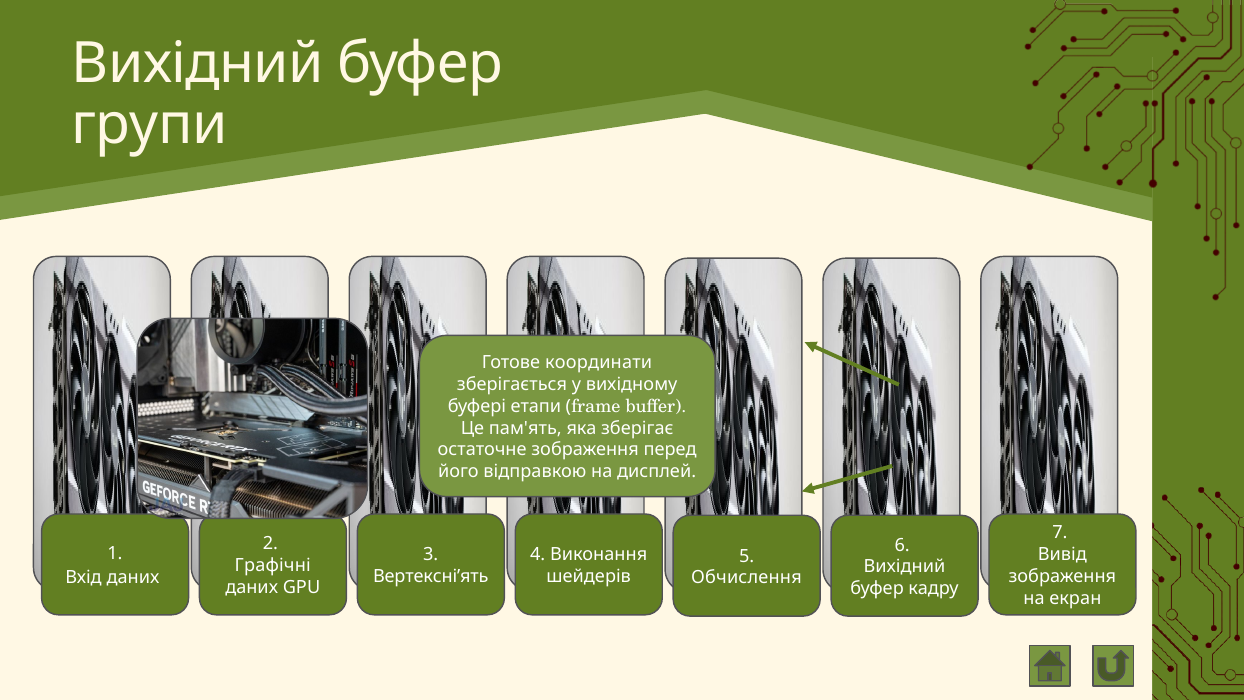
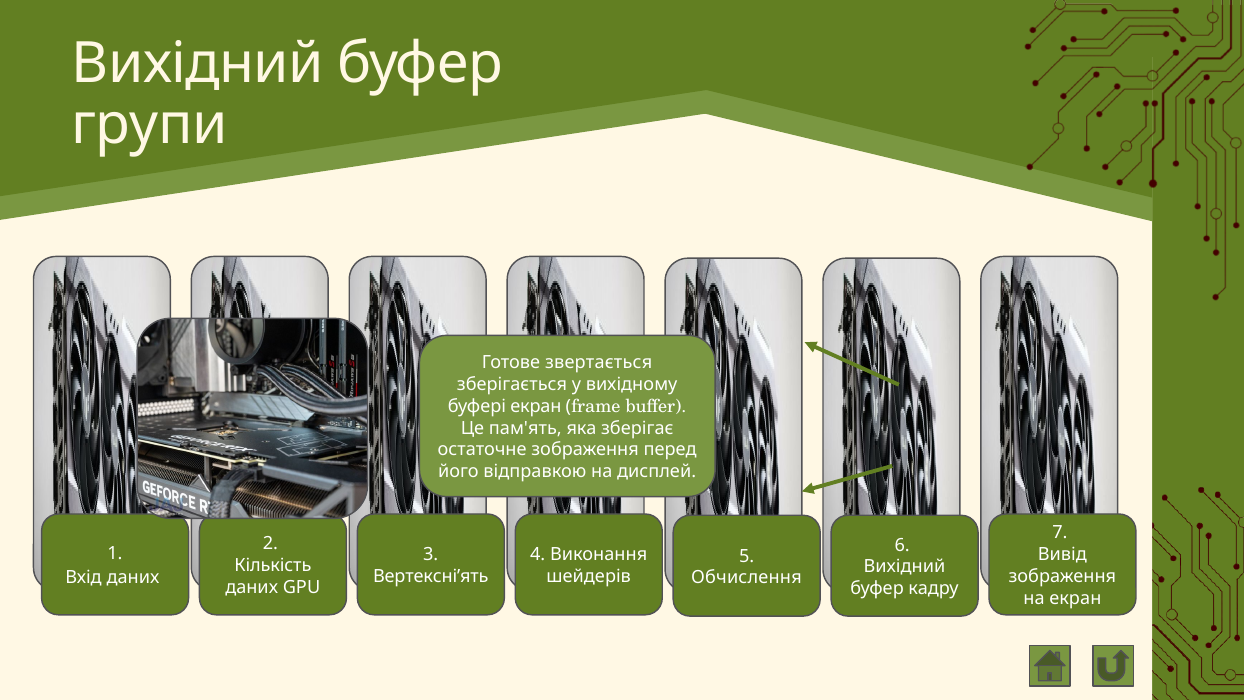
координати: координати -> звертається
буфері етапи: етапи -> екран
Графічні: Графічні -> Кількість
